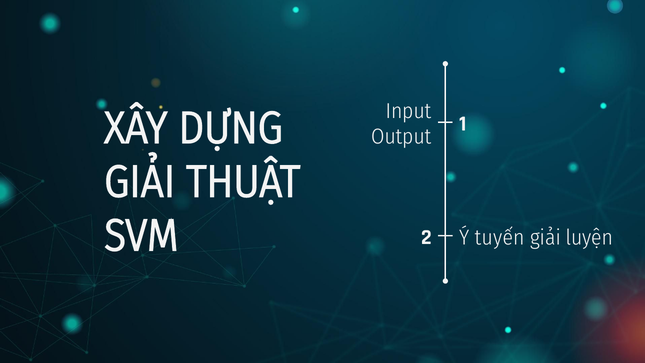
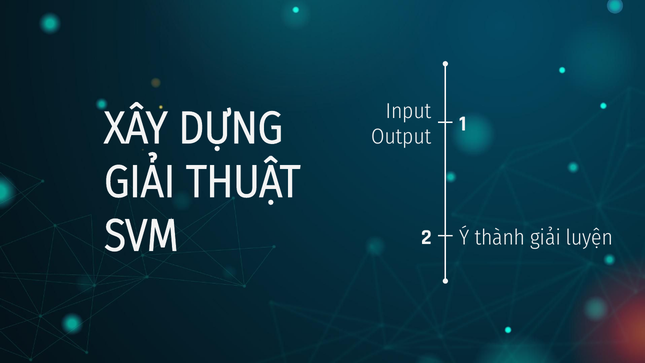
tuyến: tuyến -> thành
